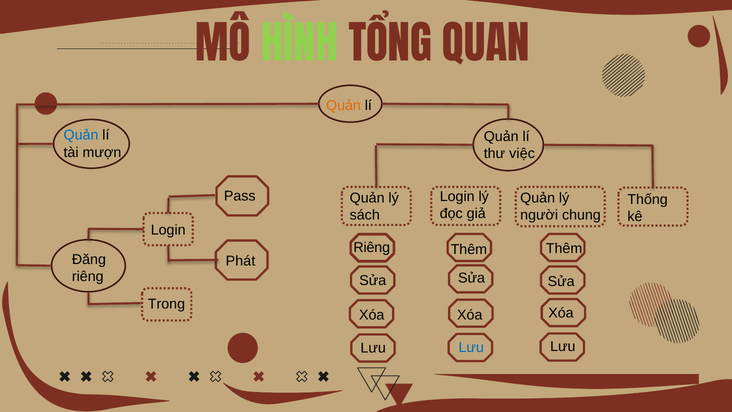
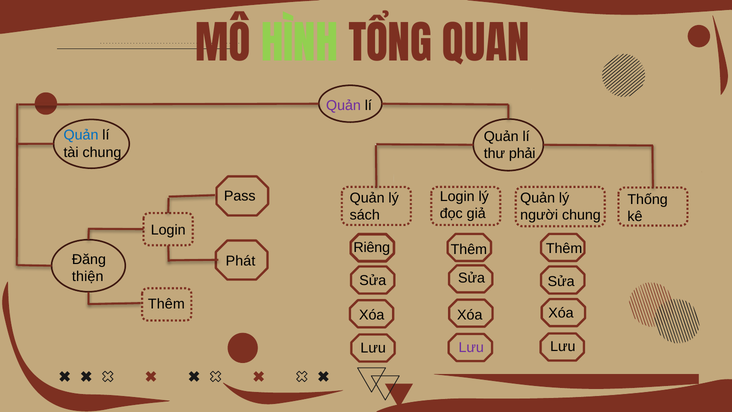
Quản at (343, 105) colour: orange -> purple
tài mượn: mượn -> chung
việc: việc -> phải
riêng at (88, 276): riêng -> thiện
Trong at (166, 304): Trong -> Thêm
Lưu at (471, 347) colour: blue -> purple
